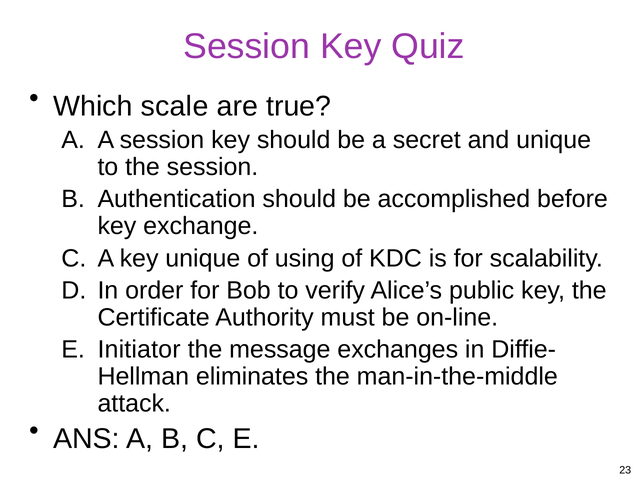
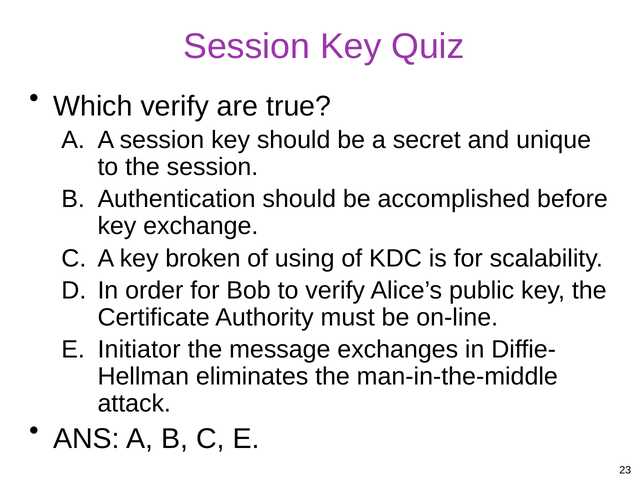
Which scale: scale -> verify
key unique: unique -> broken
